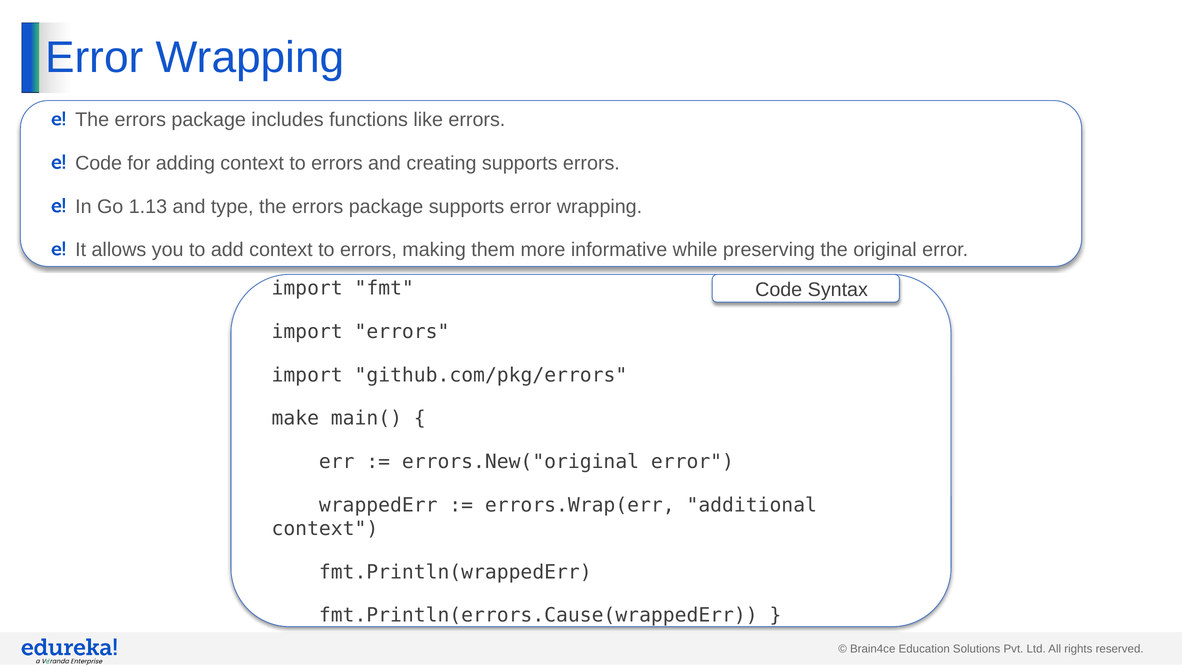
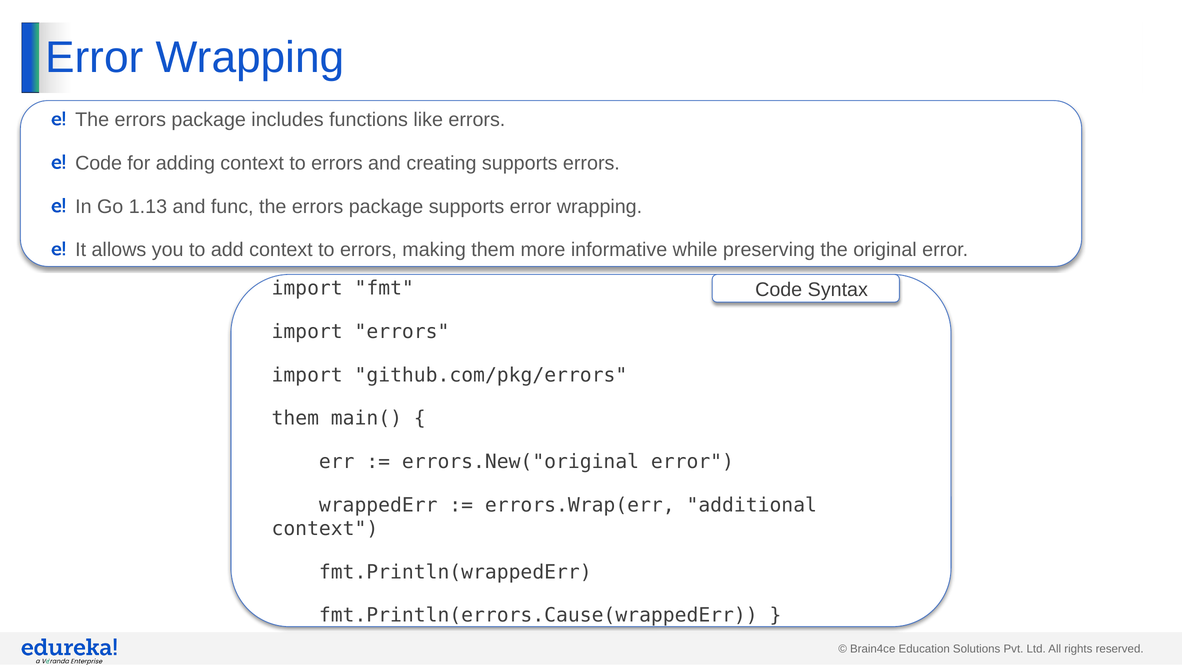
type: type -> func
make at (295, 418): make -> them
